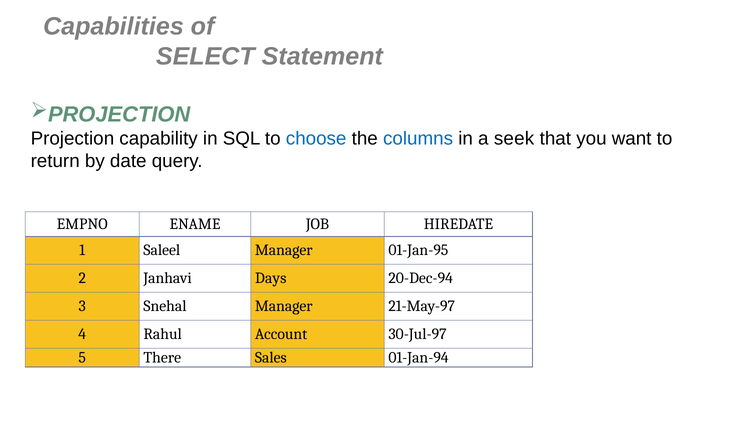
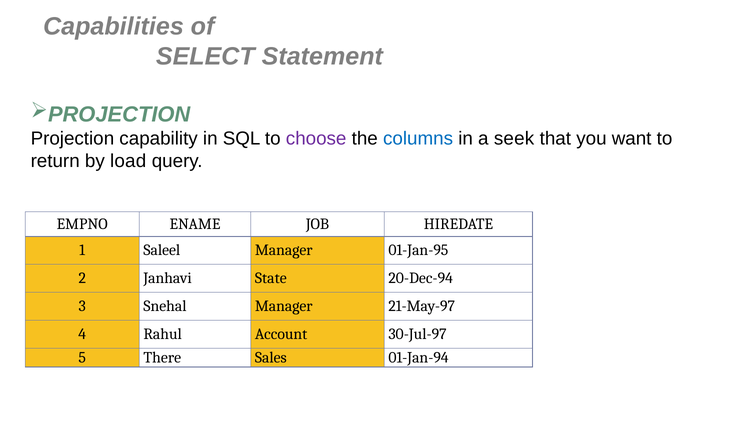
choose colour: blue -> purple
date: date -> load
Days: Days -> State
